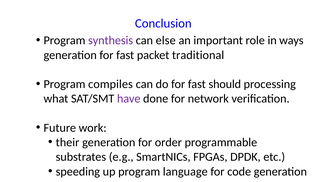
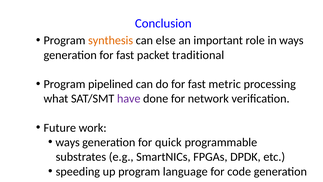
synthesis colour: purple -> orange
compiles: compiles -> pipelined
should: should -> metric
their at (68, 142): their -> ways
order: order -> quick
